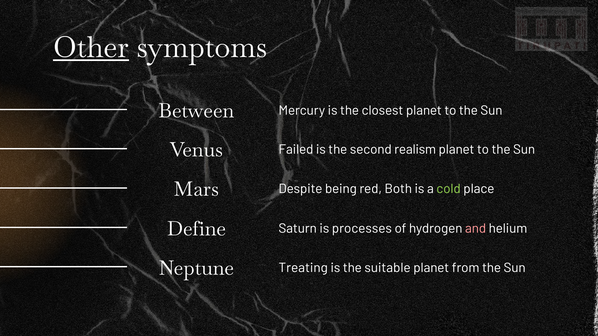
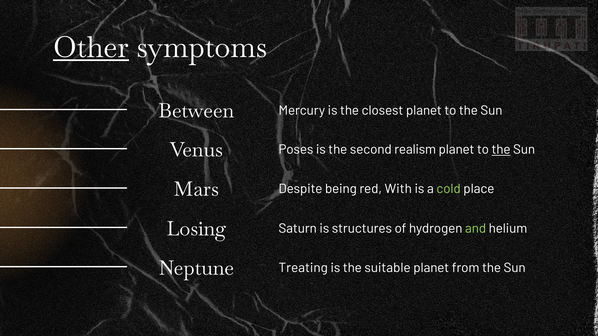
Failed: Failed -> Poses
the at (501, 150) underline: none -> present
Both: Both -> With
Define: Define -> Losing
processes: processes -> structures
and colour: pink -> light green
